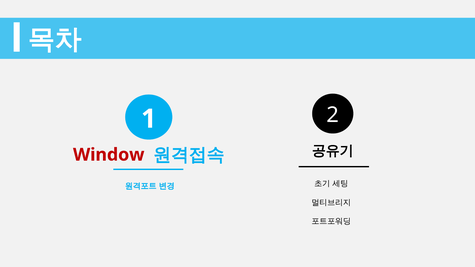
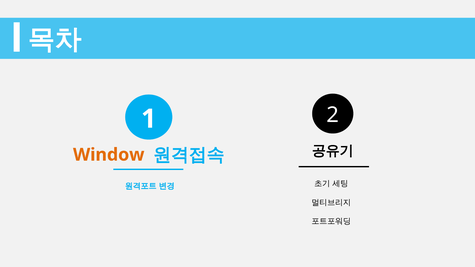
Window colour: red -> orange
